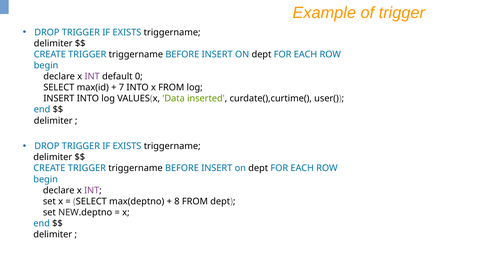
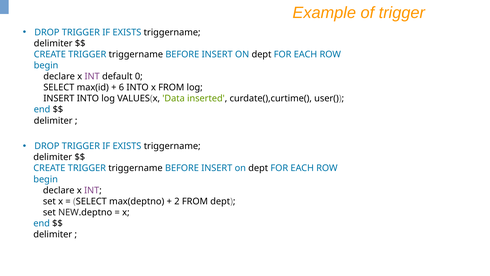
7: 7 -> 6
8: 8 -> 2
